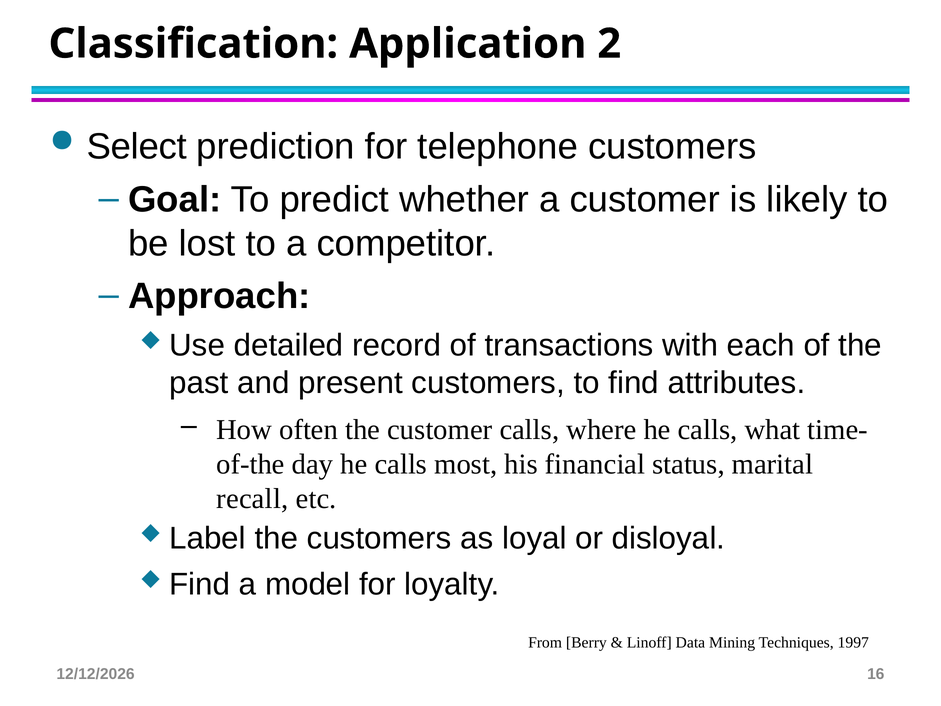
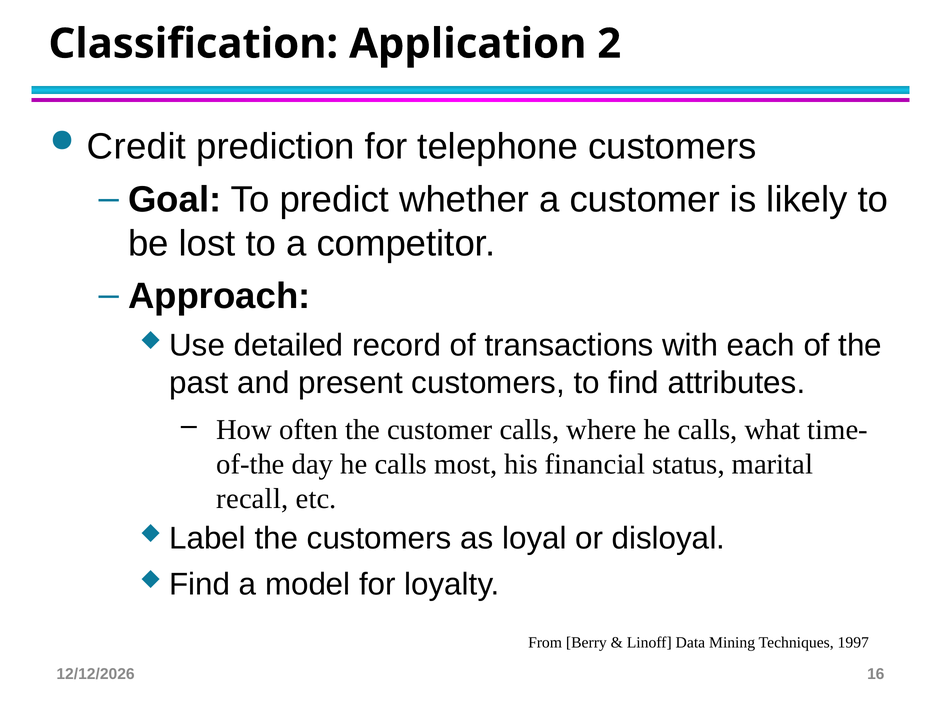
Select: Select -> Credit
